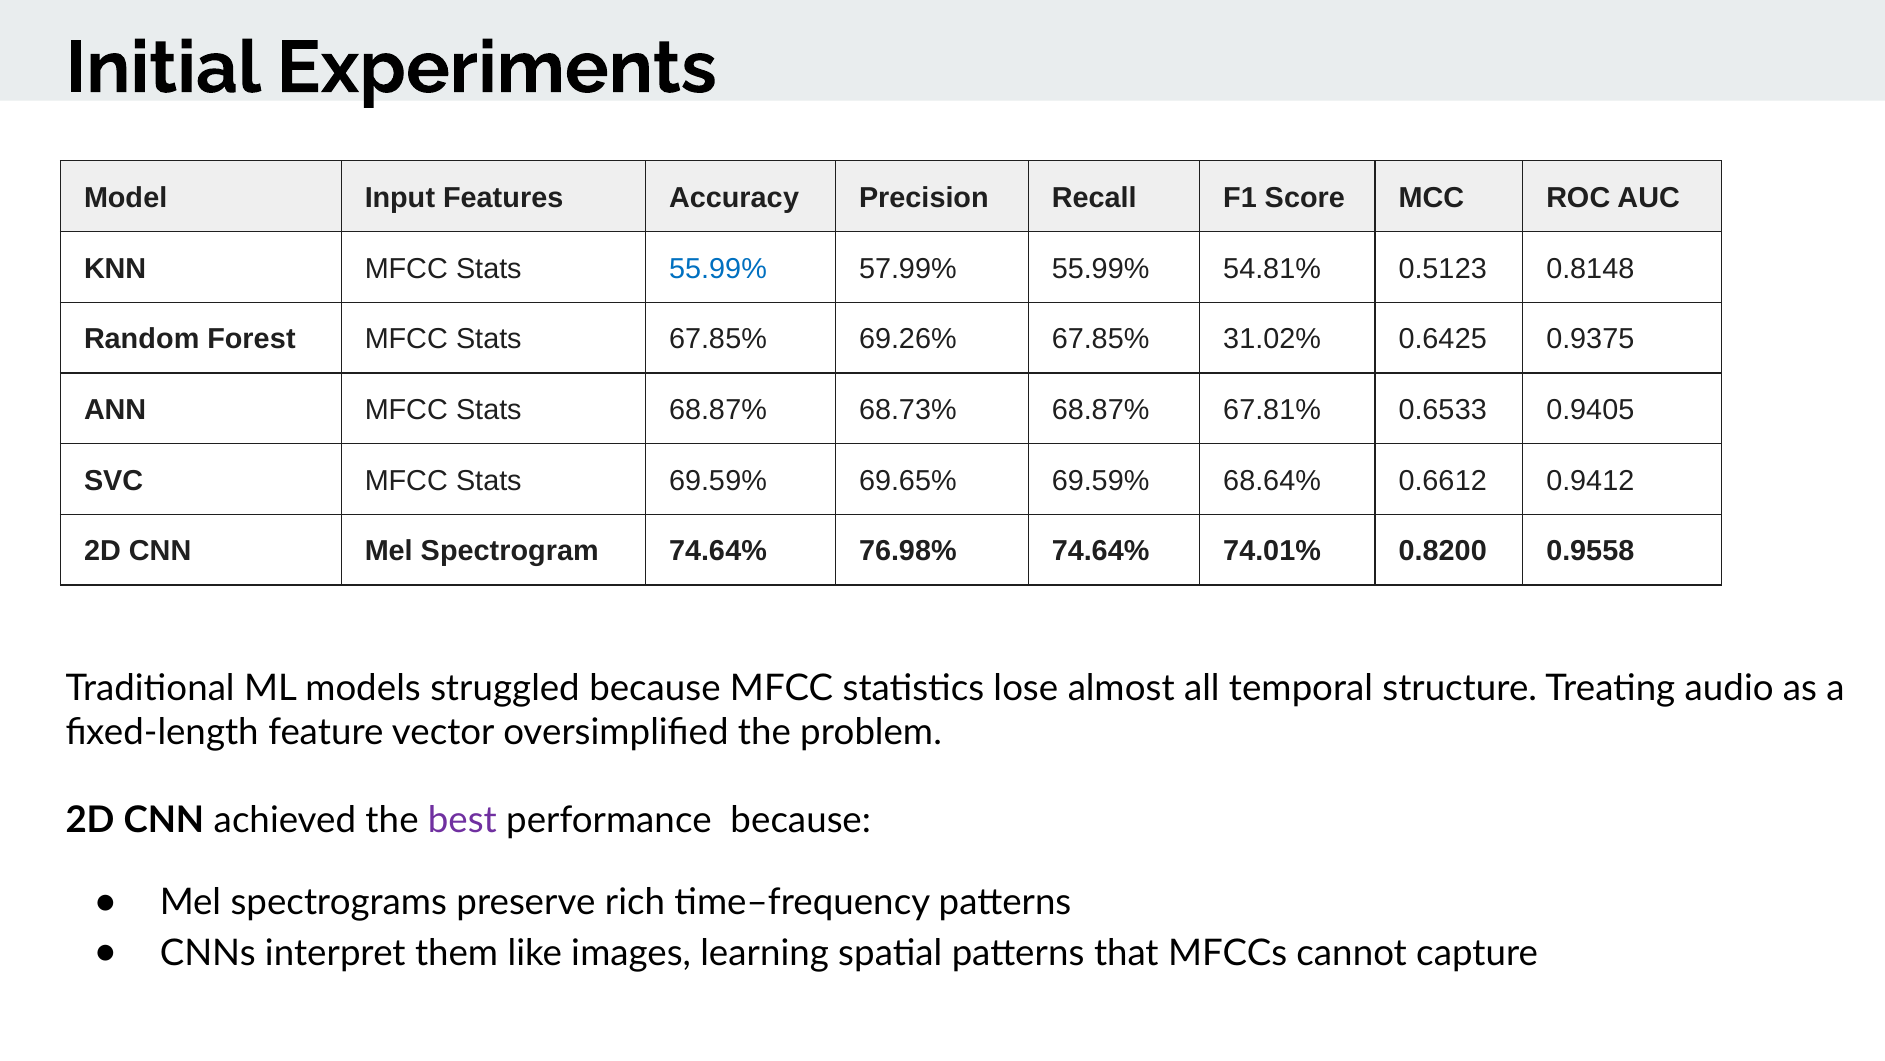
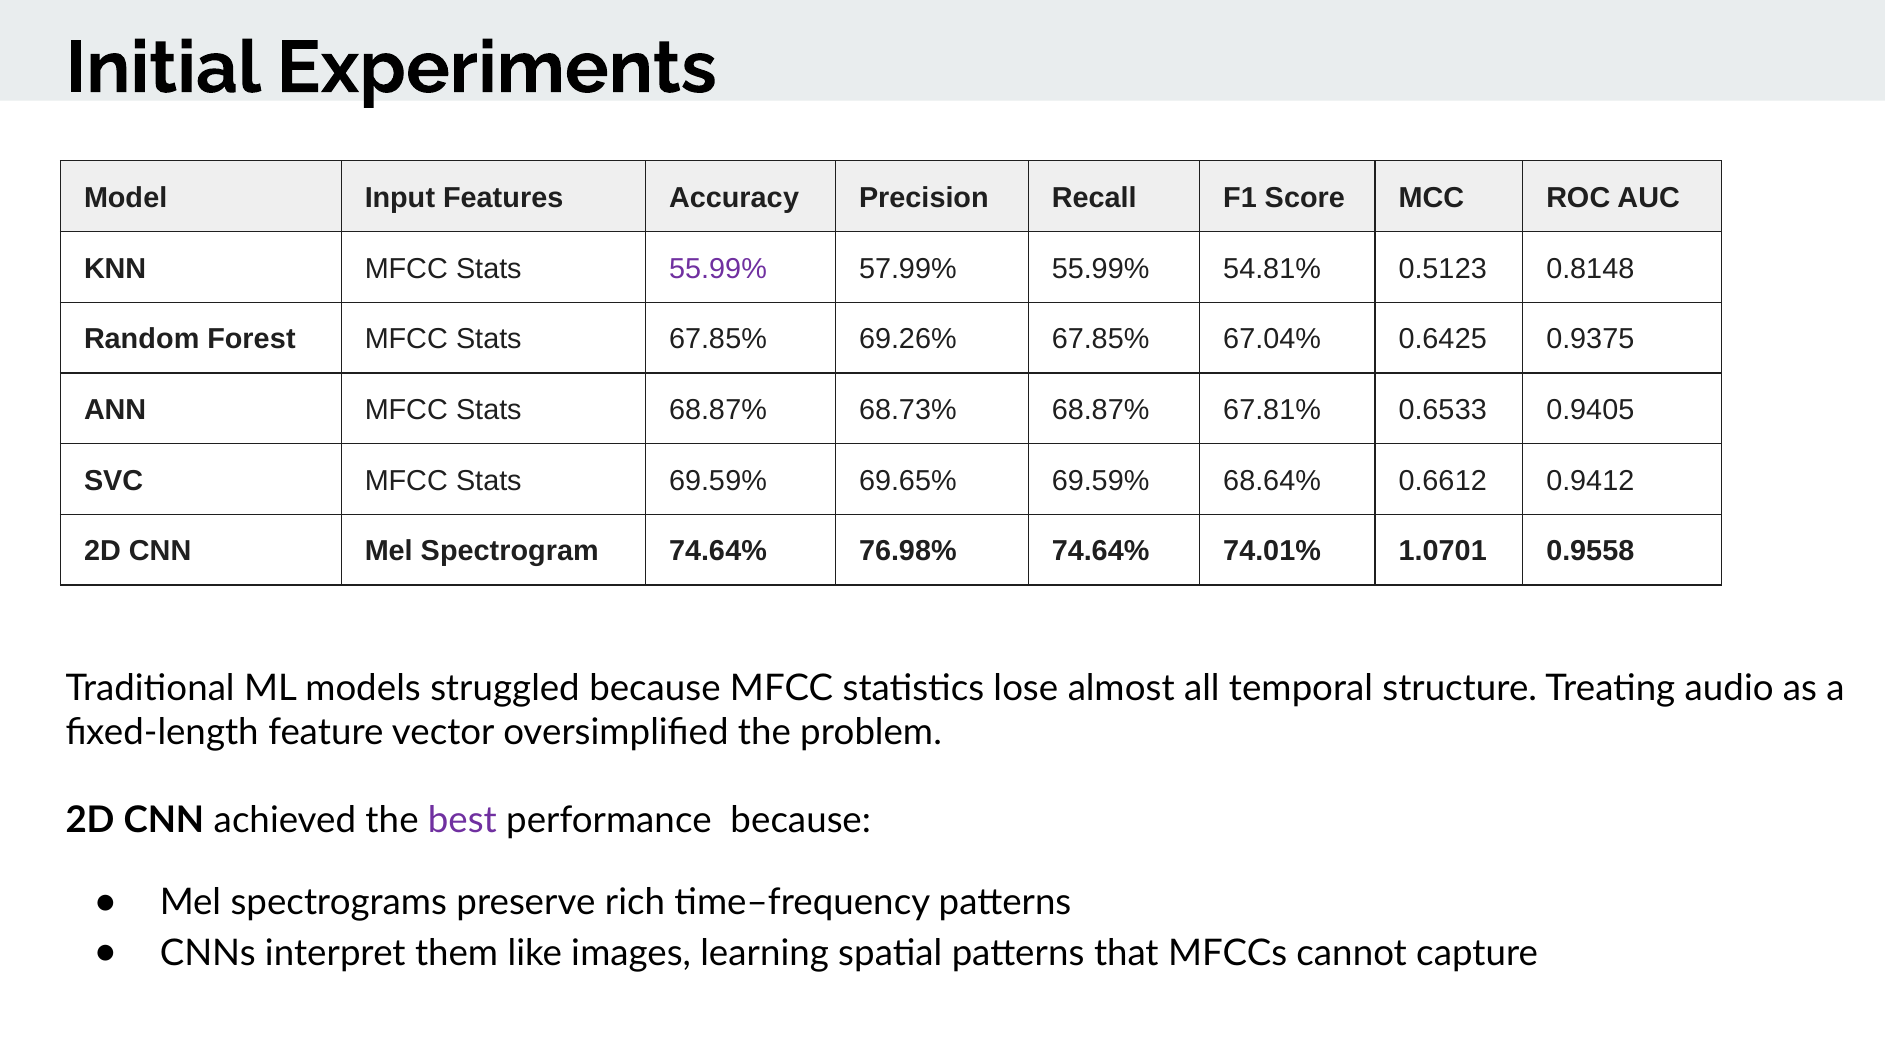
55.99% at (718, 268) colour: blue -> purple
31.02%: 31.02% -> 67.04%
0.8200: 0.8200 -> 1.0701
